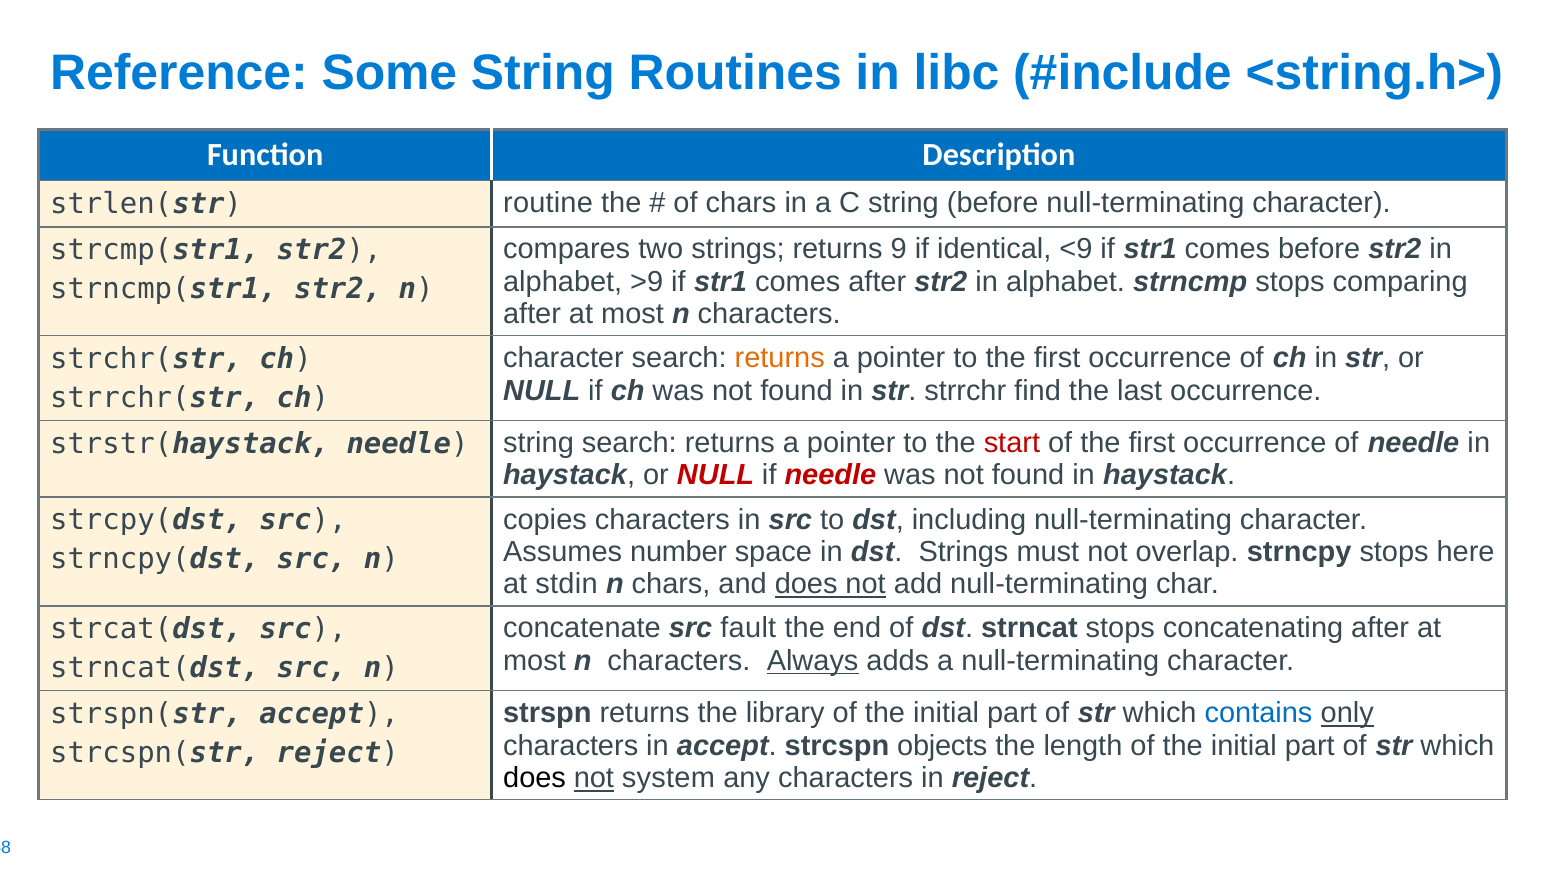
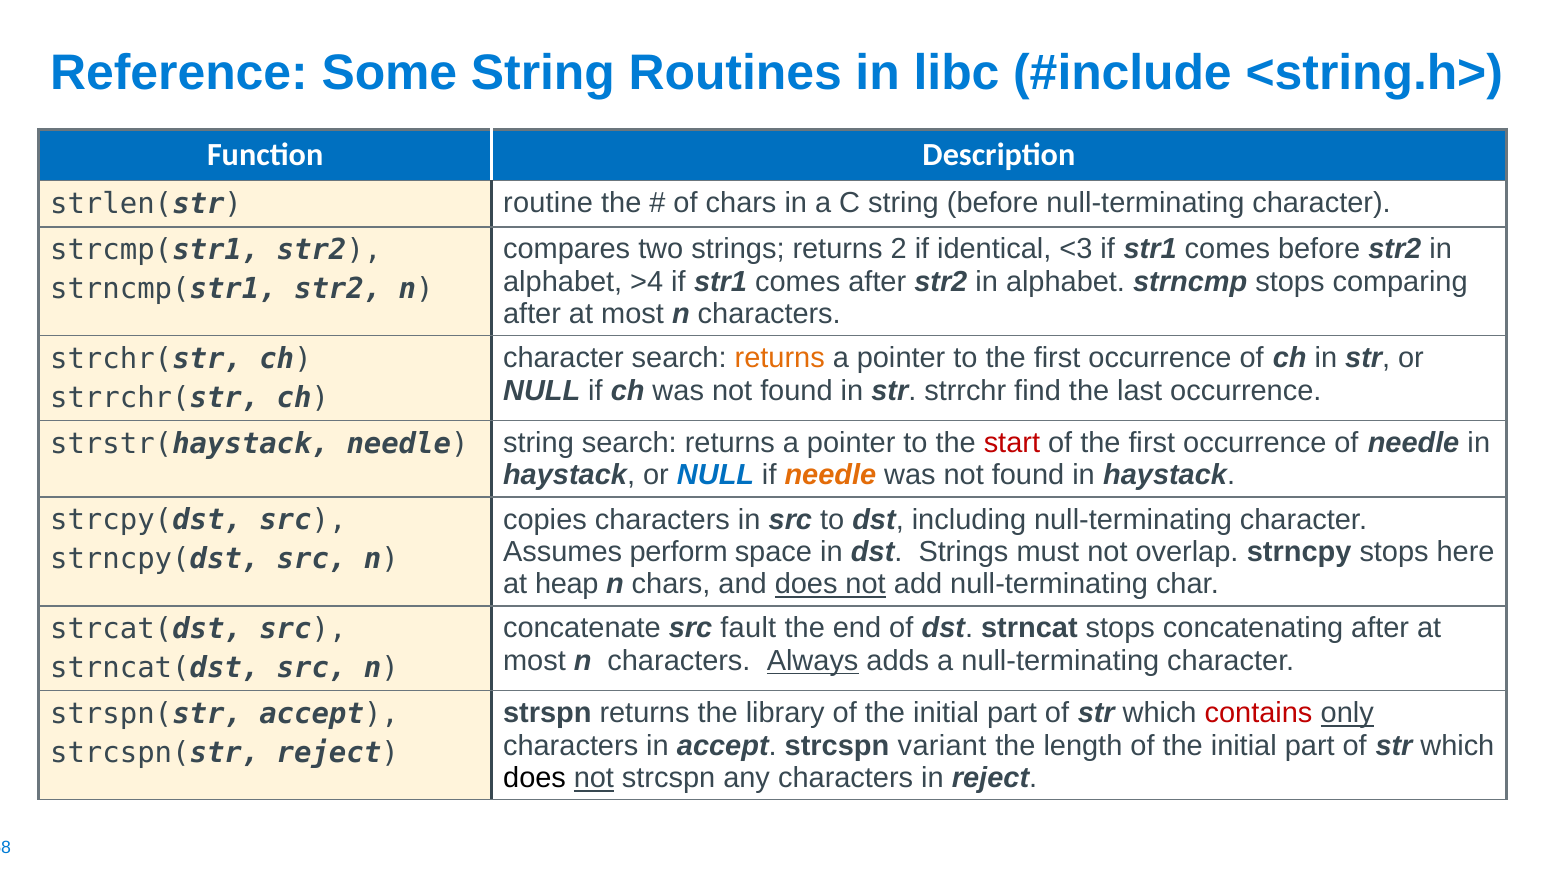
9: 9 -> 2
<9: <9 -> <3
>9: >9 -> >4
NULL at (716, 475) colour: red -> blue
needle at (830, 475) colour: red -> orange
number: number -> perform
stdin: stdin -> heap
contains colour: blue -> red
objects: objects -> variant
not system: system -> strcspn
